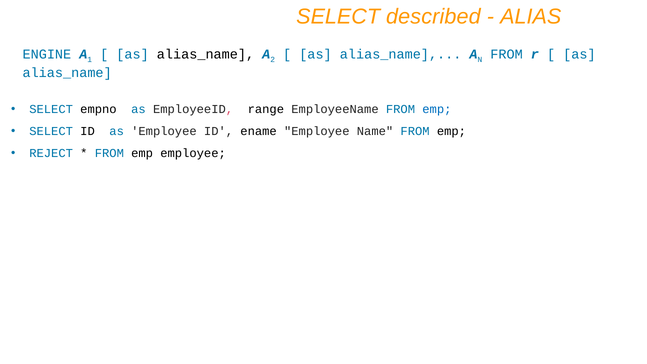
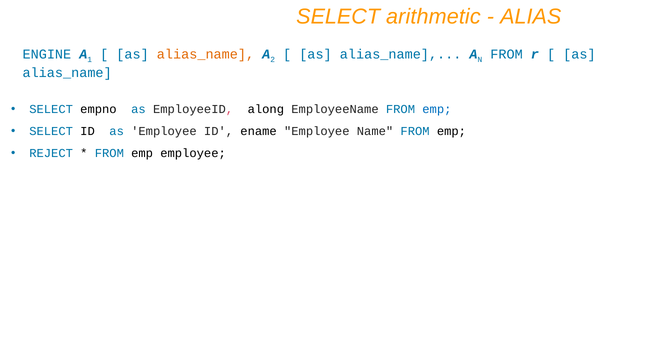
described: described -> arithmetic
alias_name at (206, 54) colour: black -> orange
range: range -> along
